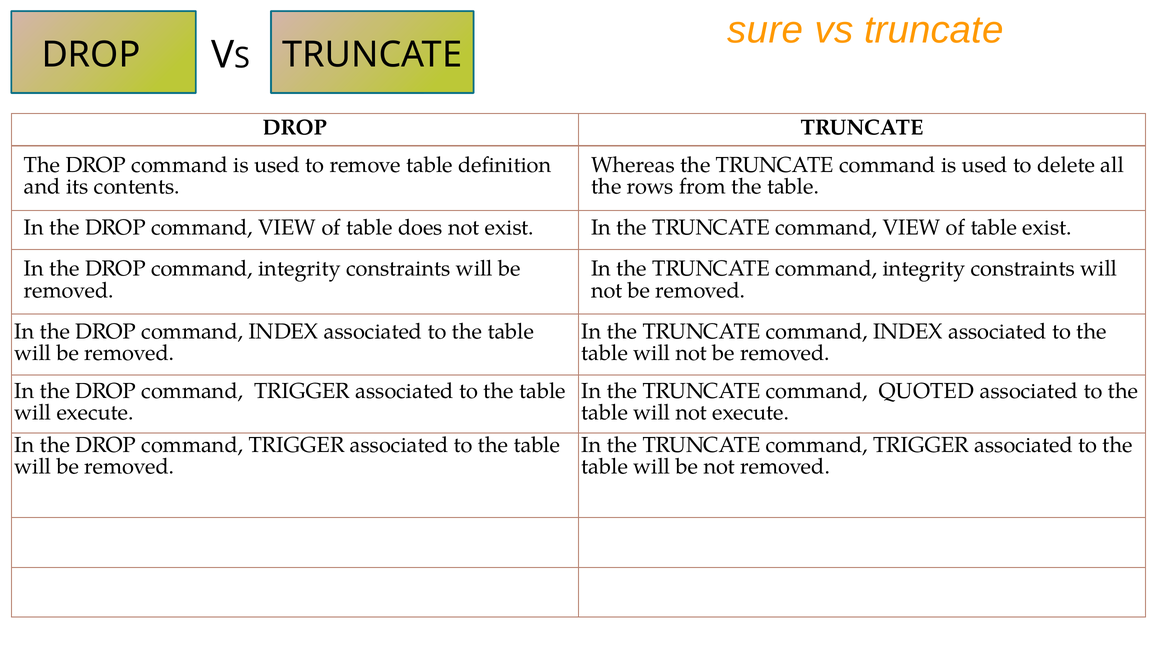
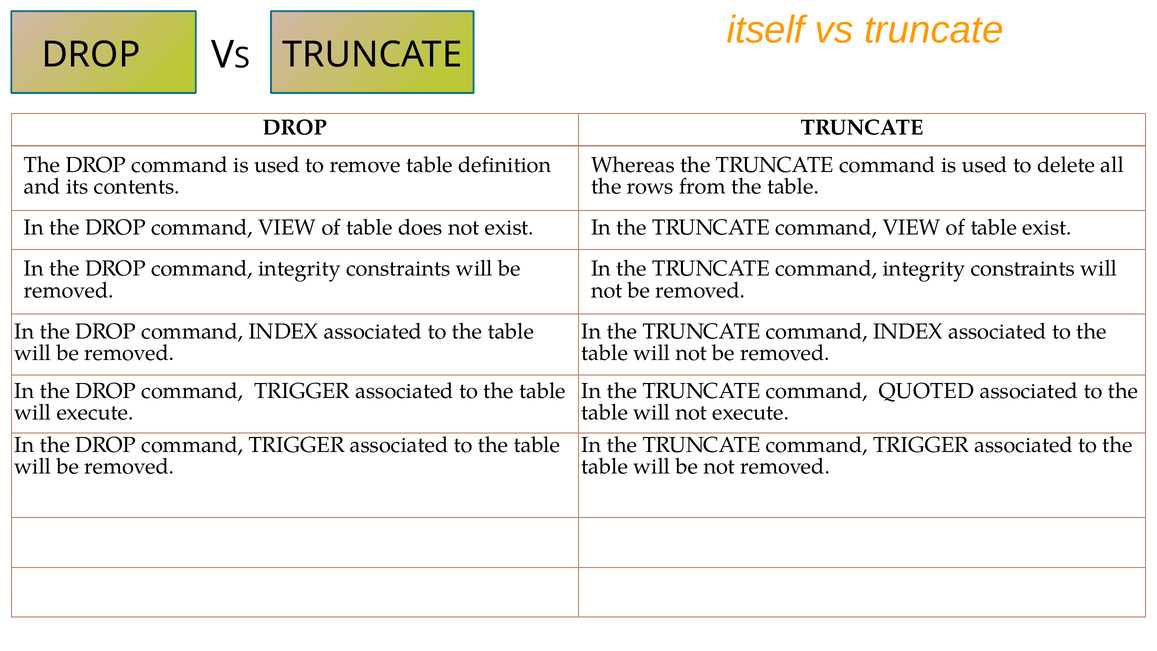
sure: sure -> itself
